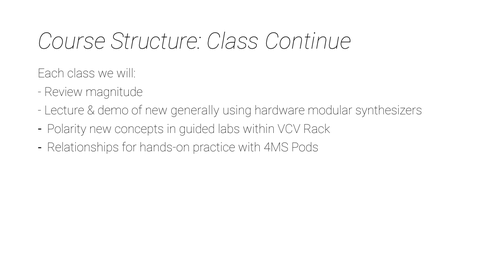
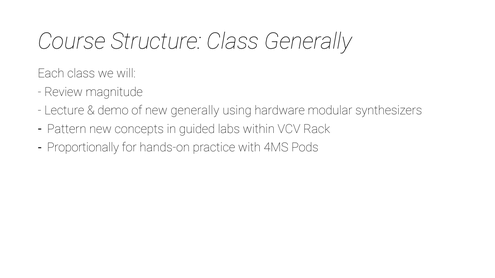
Class Continue: Continue -> Generally
Polarity: Polarity -> Pattern
Relationships: Relationships -> Proportionally
